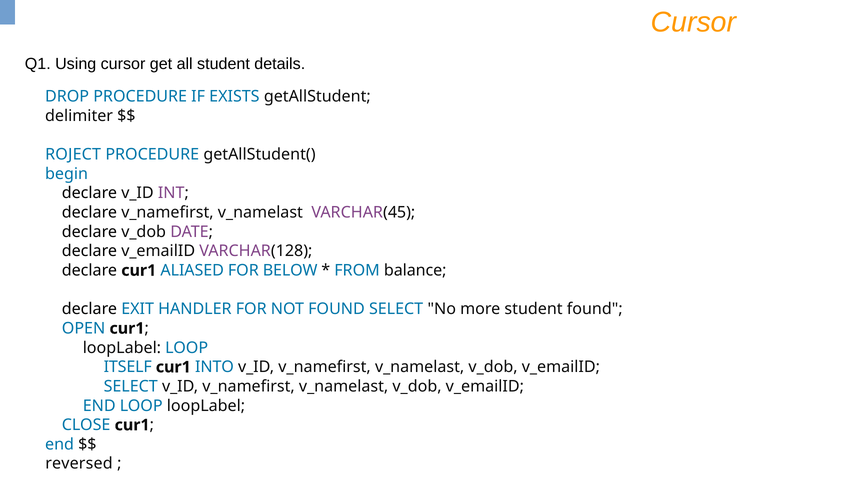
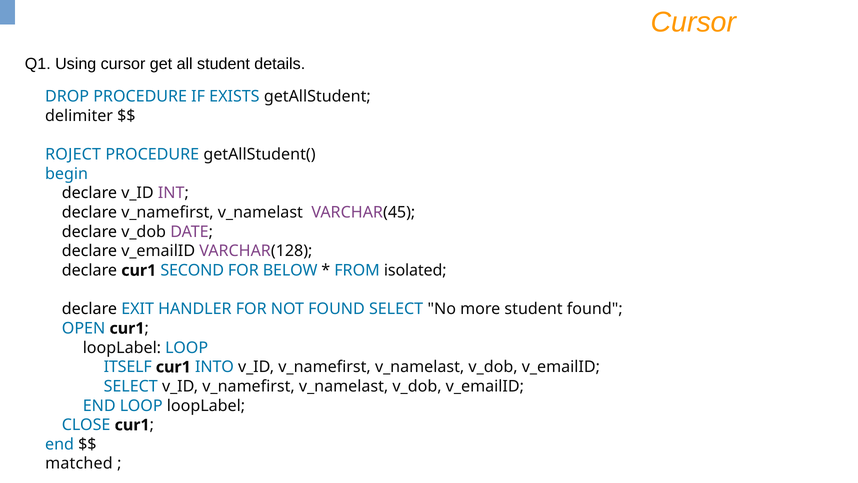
ALIASED: ALIASED -> SECOND
balance: balance -> isolated
reversed: reversed -> matched
